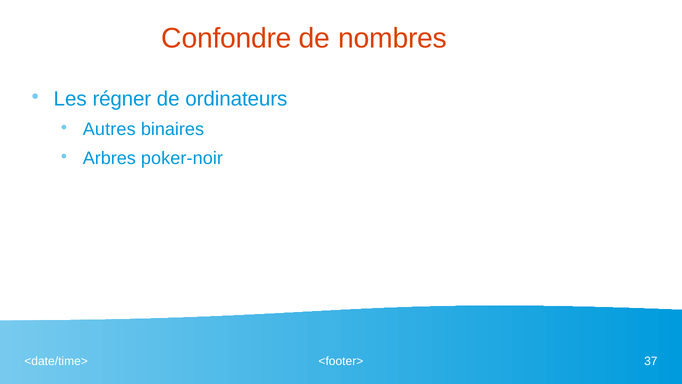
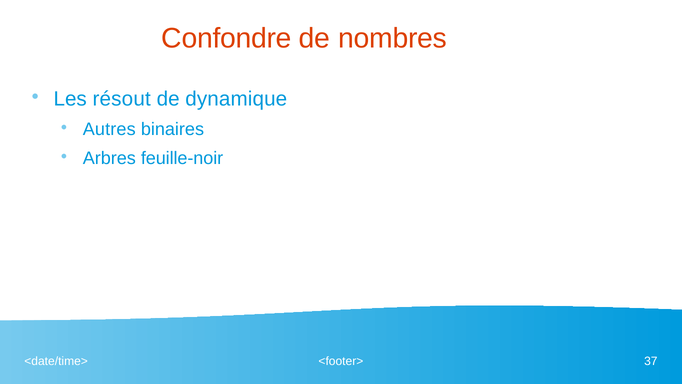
régner: régner -> résout
ordinateurs: ordinateurs -> dynamique
poker-noir: poker-noir -> feuille-noir
